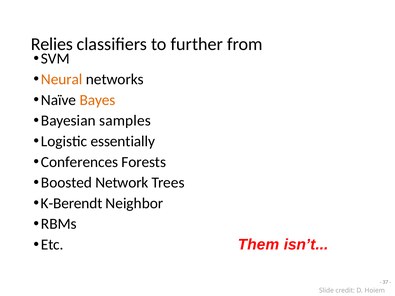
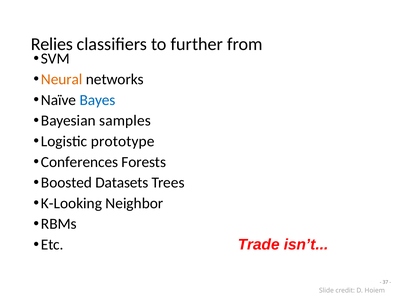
Bayes colour: orange -> blue
essentially: essentially -> prototype
Network: Network -> Datasets
K-Berendt: K-Berendt -> K-Looking
Them: Them -> Trade
